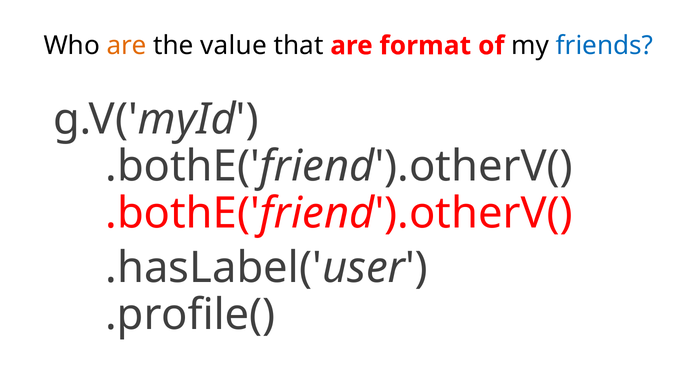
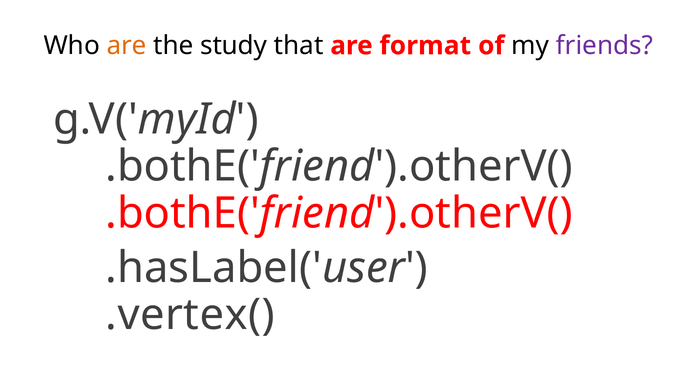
value: value -> study
friends colour: blue -> purple
.profile(: .profile( -> .vertex(
